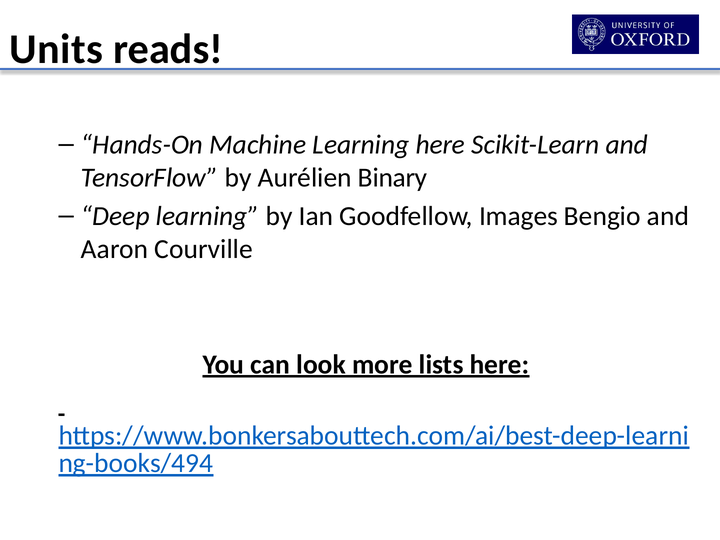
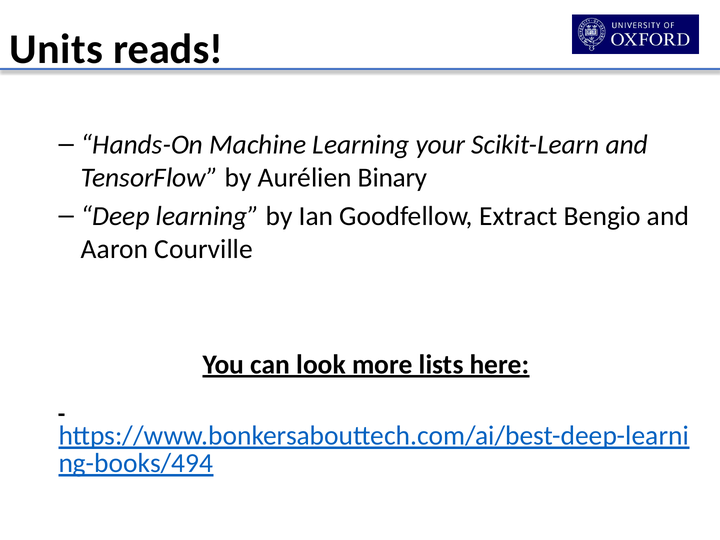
Learning here: here -> your
Images: Images -> Extract
